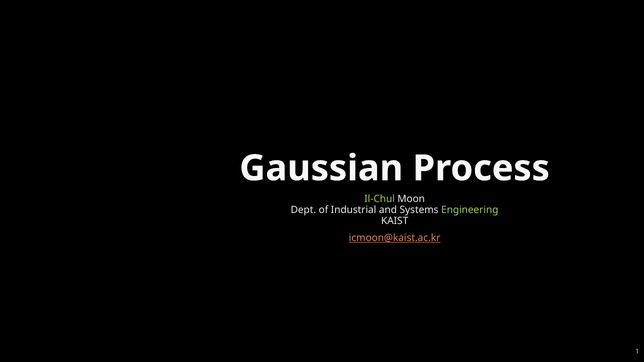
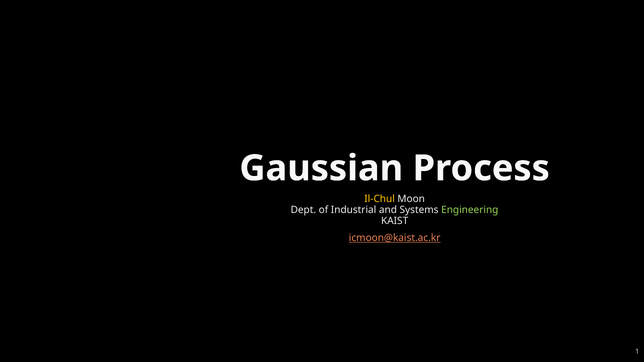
Il-Chul colour: light green -> yellow
